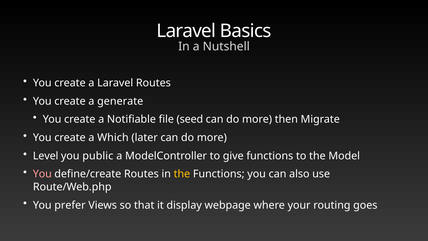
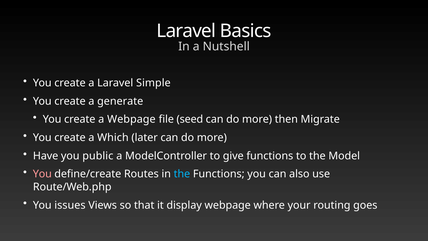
Laravel Routes: Routes -> Simple
a Notifiable: Notifiable -> Webpage
Level: Level -> Have
the at (182, 174) colour: yellow -> light blue
prefer: prefer -> issues
